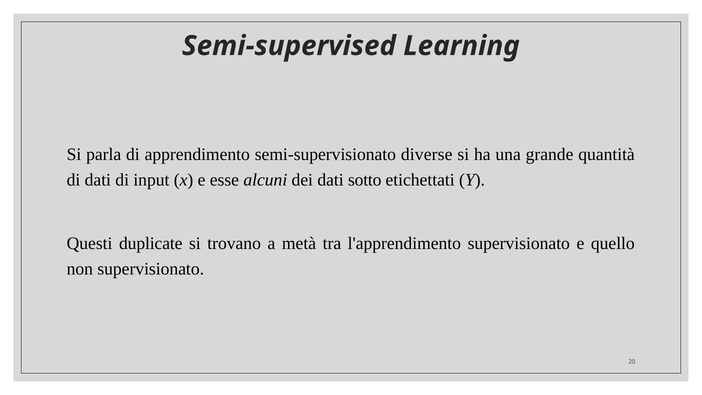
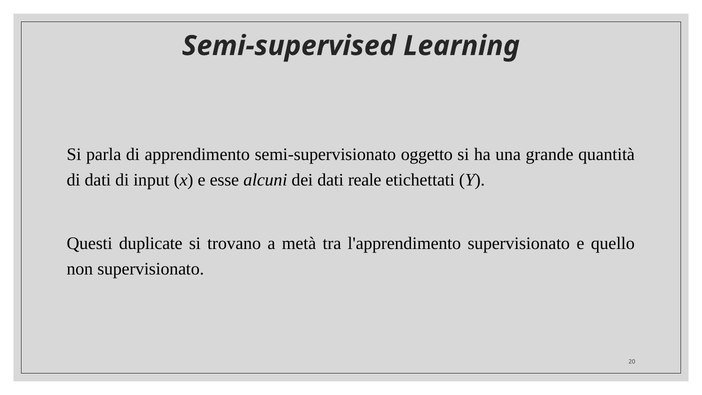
diverse: diverse -> oggetto
sotto: sotto -> reale
